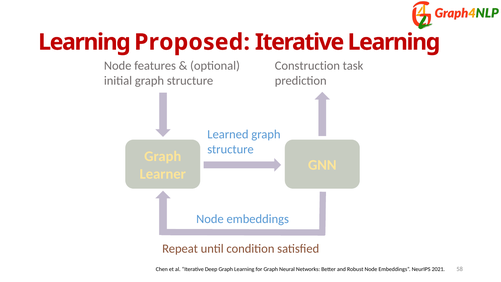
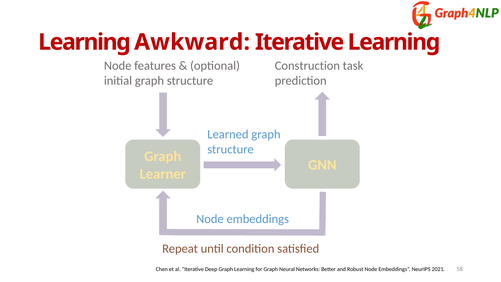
Proposed: Proposed -> Awkward
